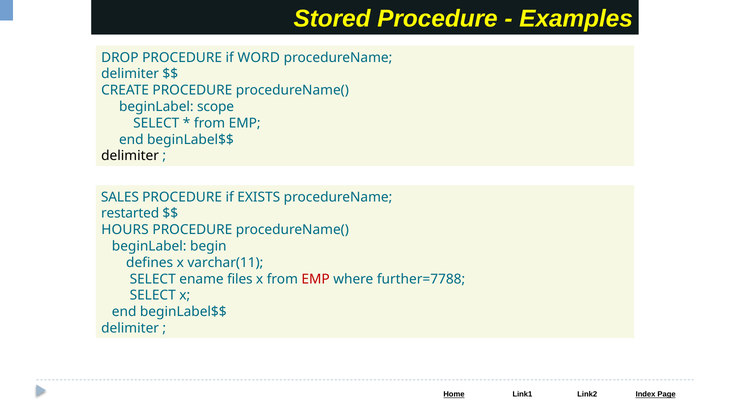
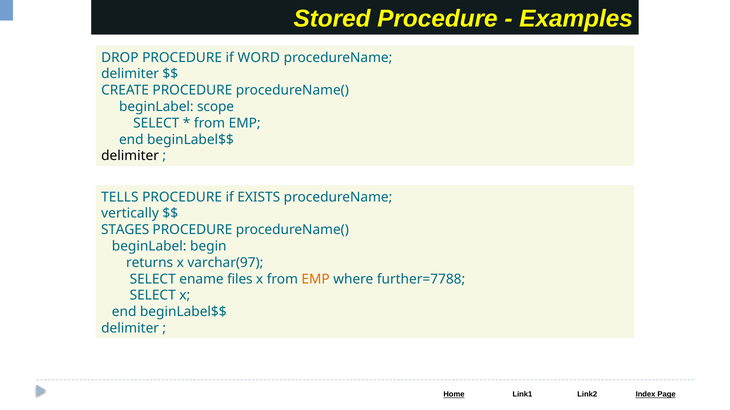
SALES: SALES -> TELLS
restarted: restarted -> vertically
HOURS: HOURS -> STAGES
defines: defines -> returns
varchar(11: varchar(11 -> varchar(97
EMP at (316, 280) colour: red -> orange
